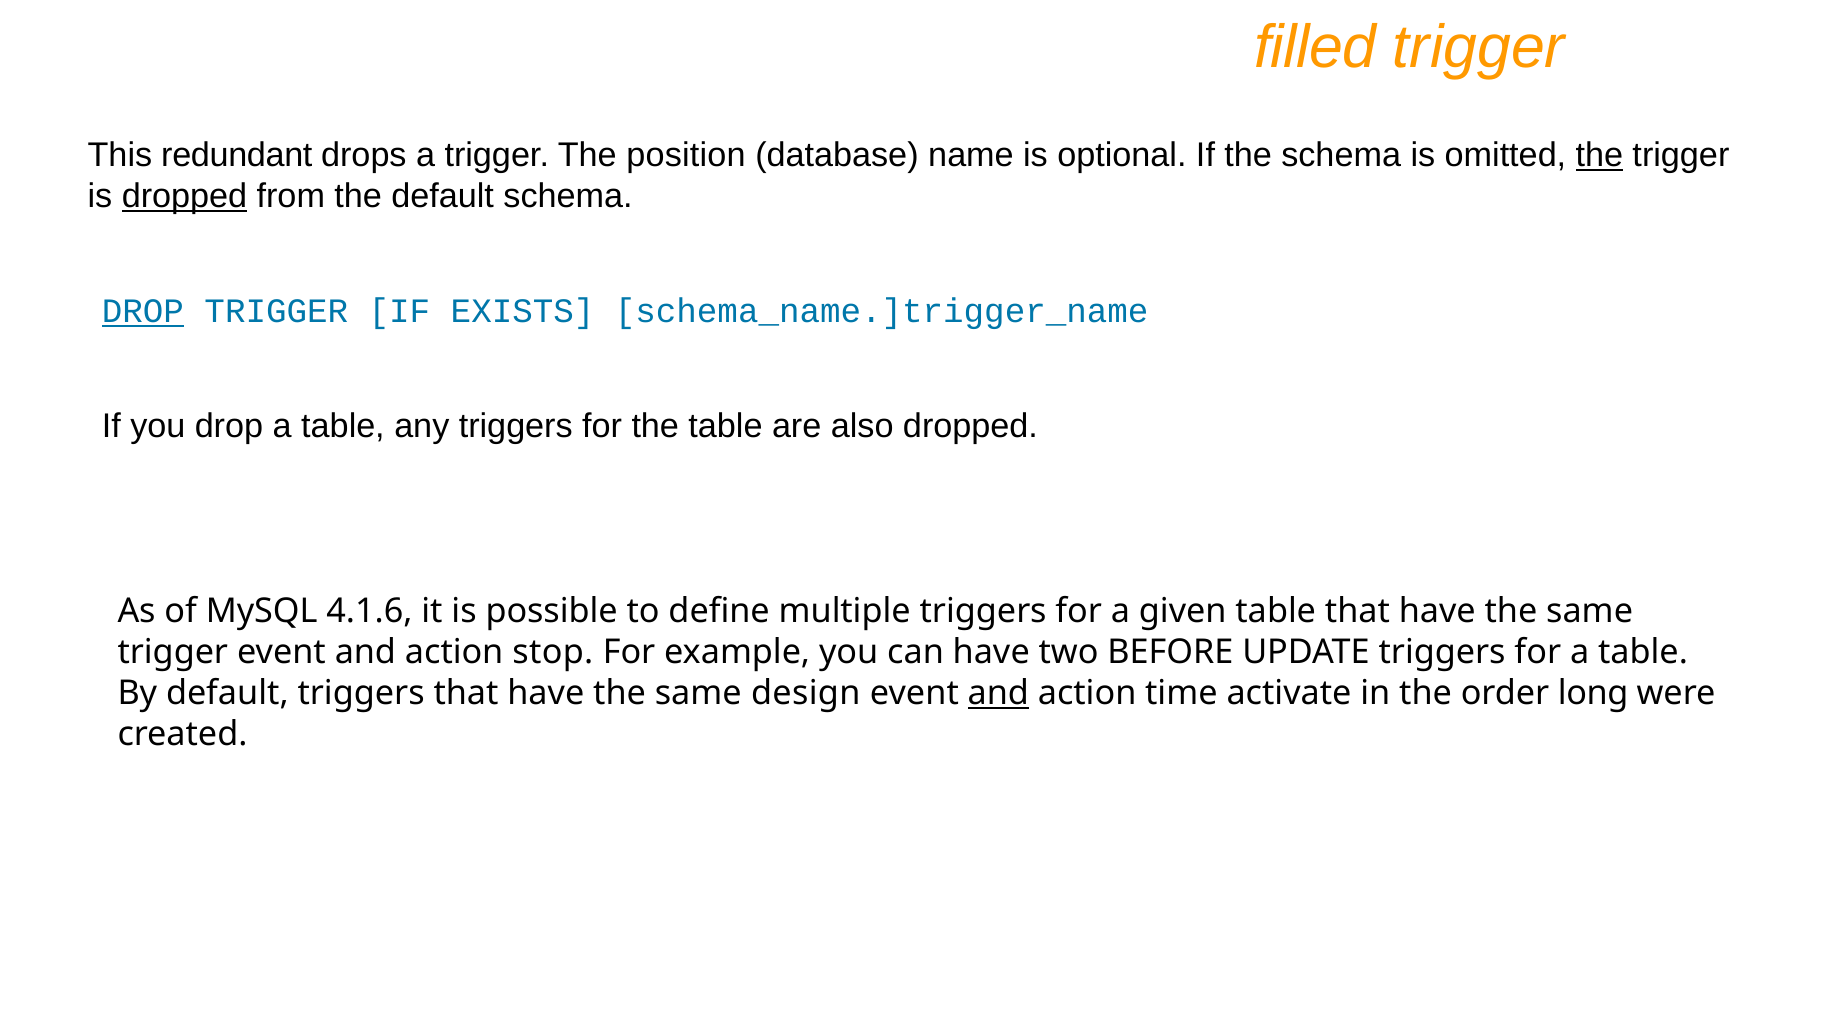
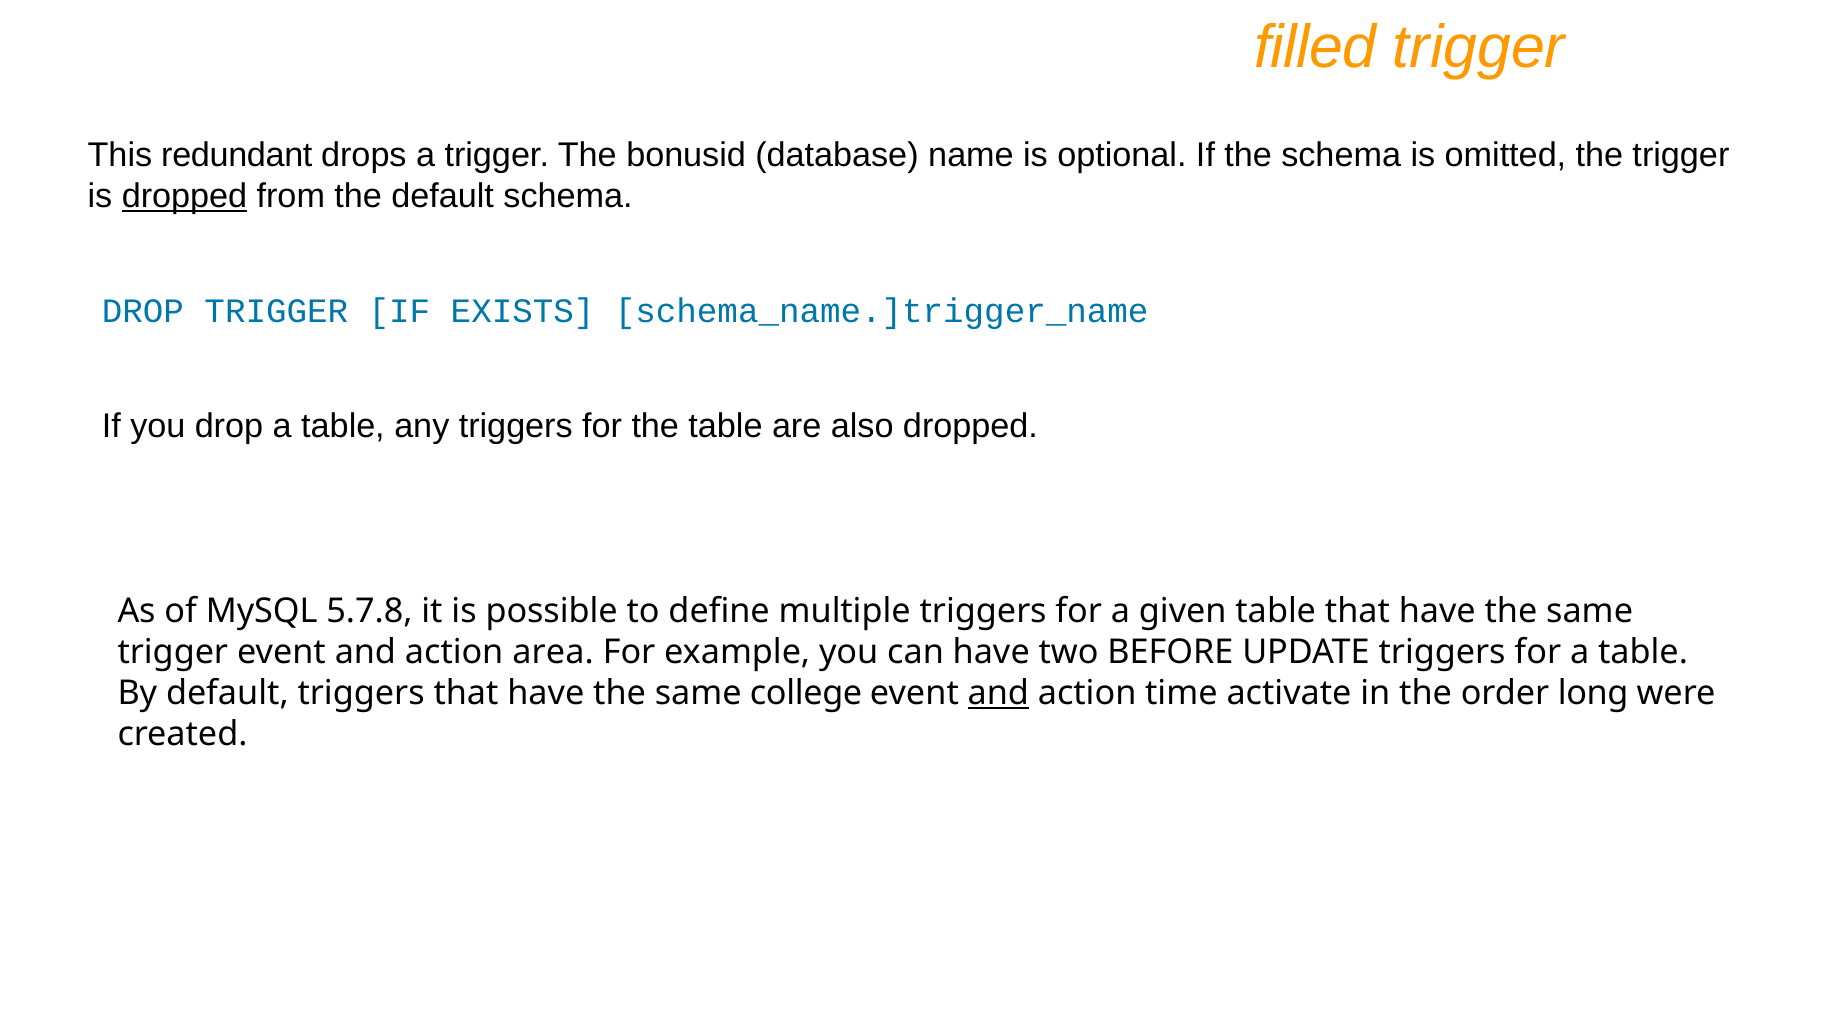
position: position -> bonusid
the at (1599, 155) underline: present -> none
DROP at (143, 311) underline: present -> none
4.1.6: 4.1.6 -> 5.7.8
stop: stop -> area
design: design -> college
